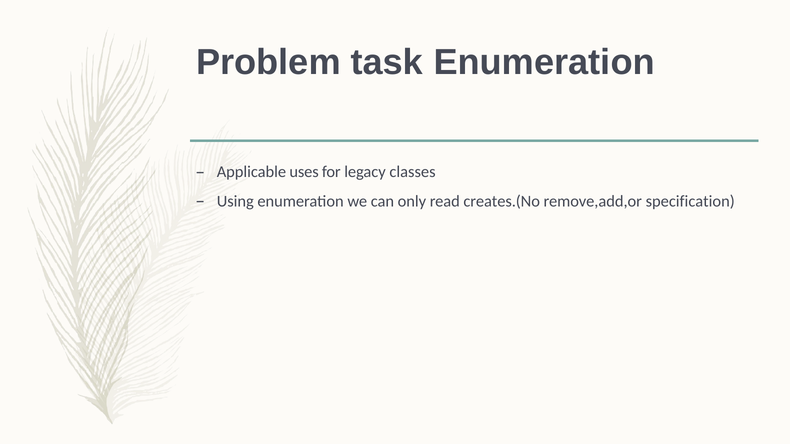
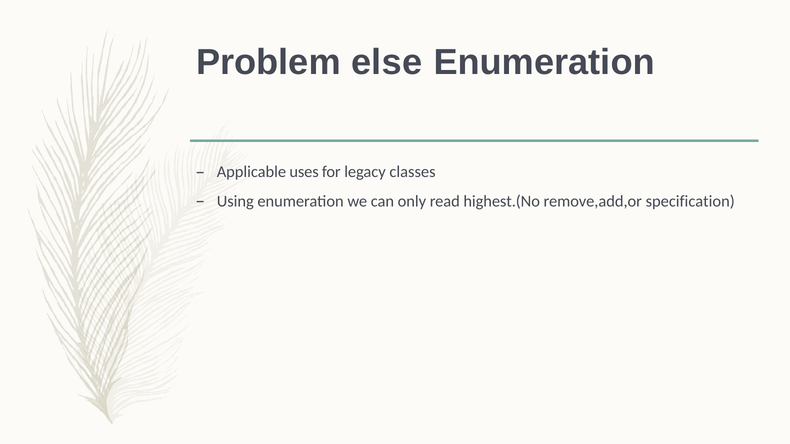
task: task -> else
creates.(No: creates.(No -> highest.(No
